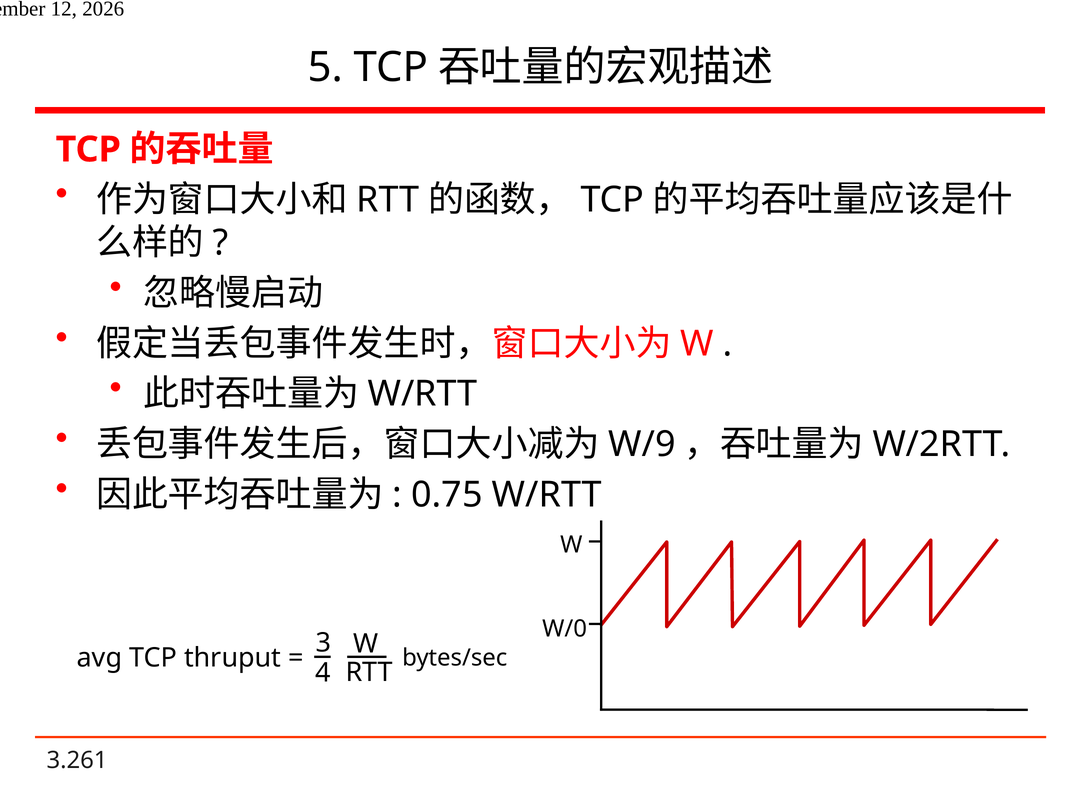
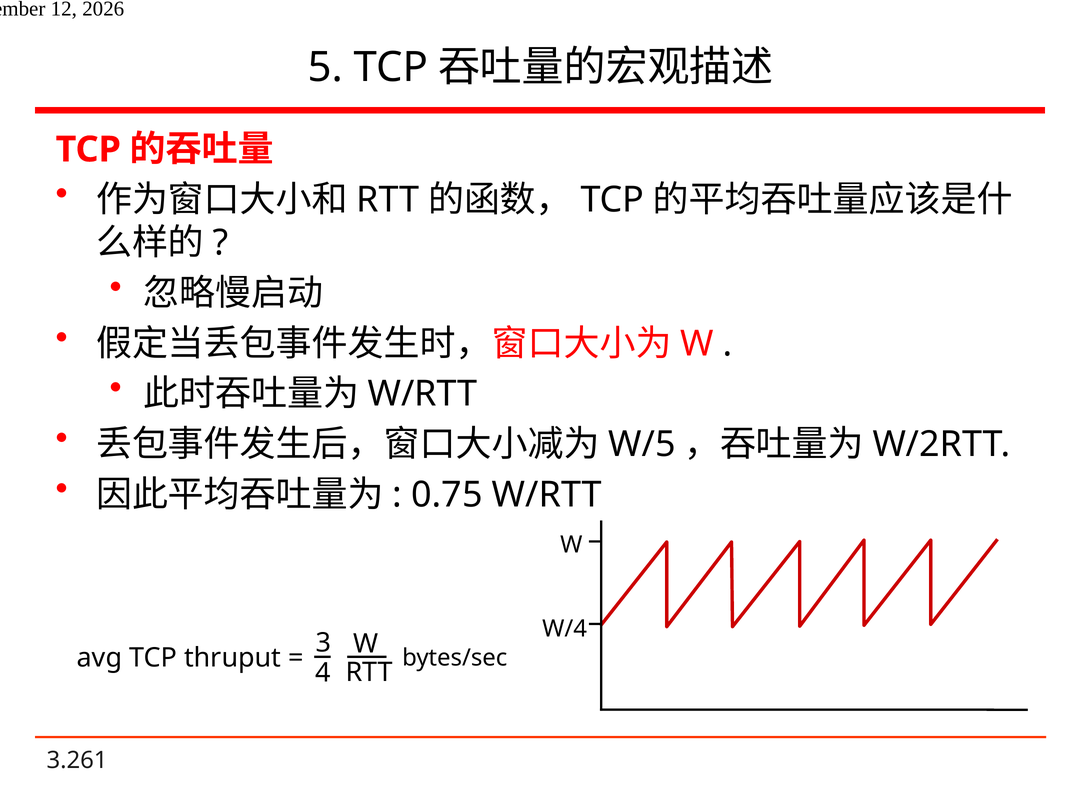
W/9: W/9 -> W/5
W/0: W/0 -> W/4
